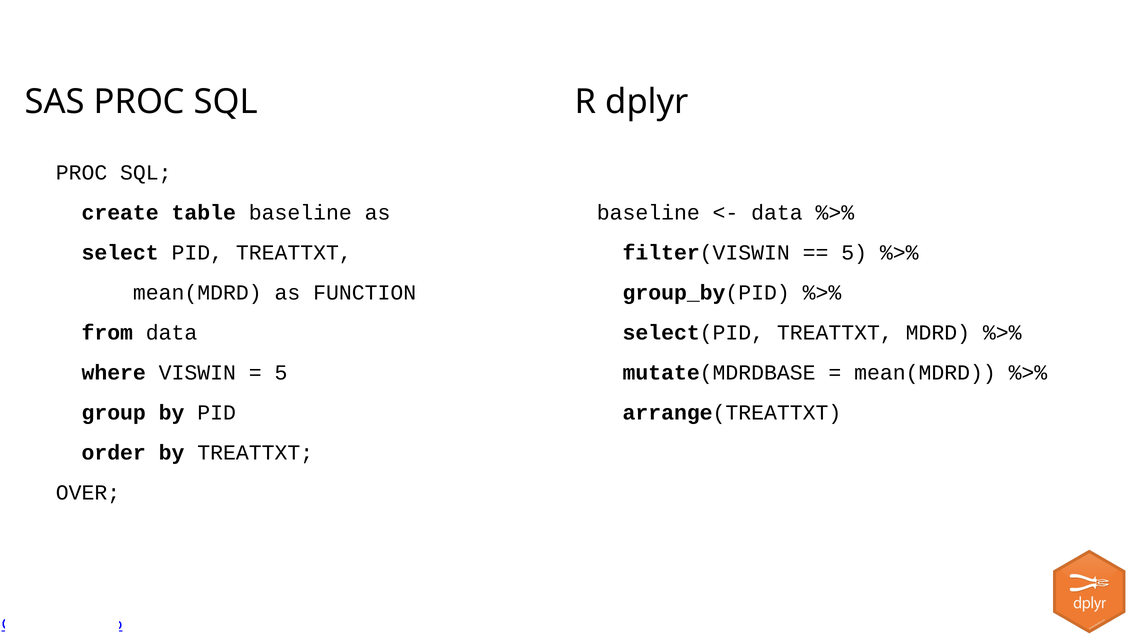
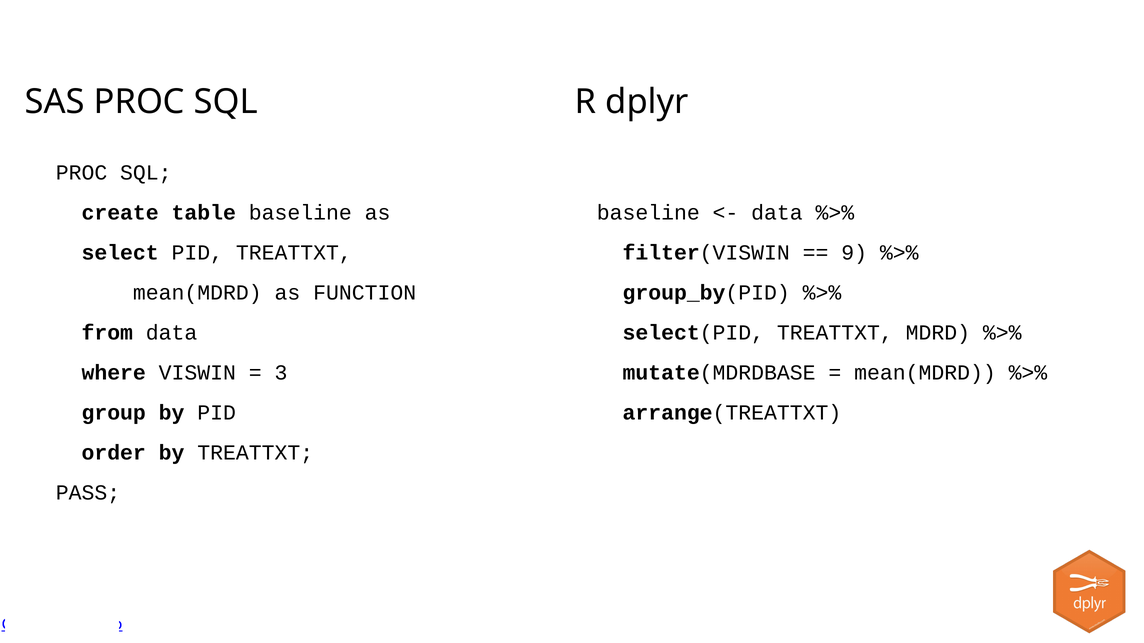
5 at (854, 253): 5 -> 9
5 at (281, 373): 5 -> 3
OVER: OVER -> PASS
